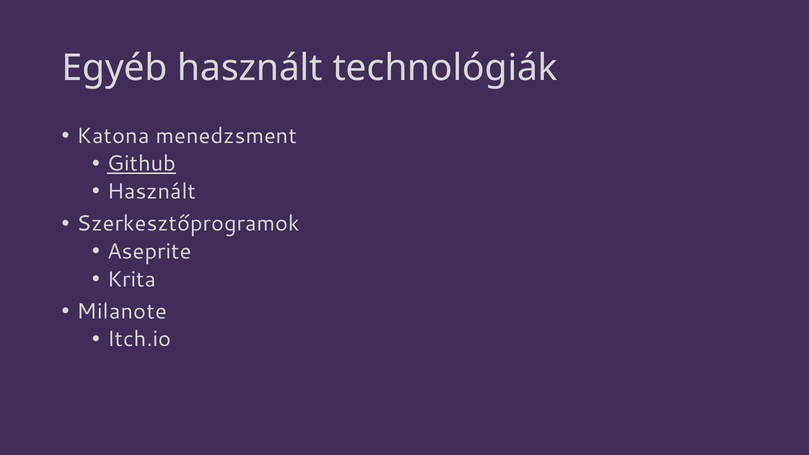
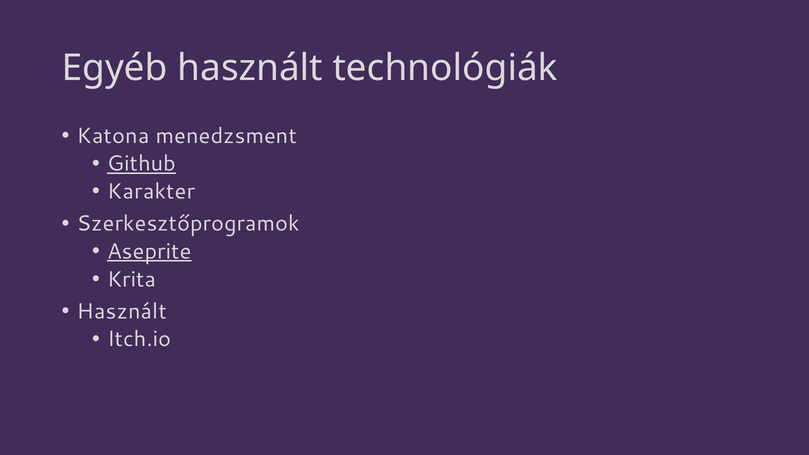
Használt at (152, 192): Használt -> Karakter
Aseprite underline: none -> present
Milanote at (122, 311): Milanote -> Használt
